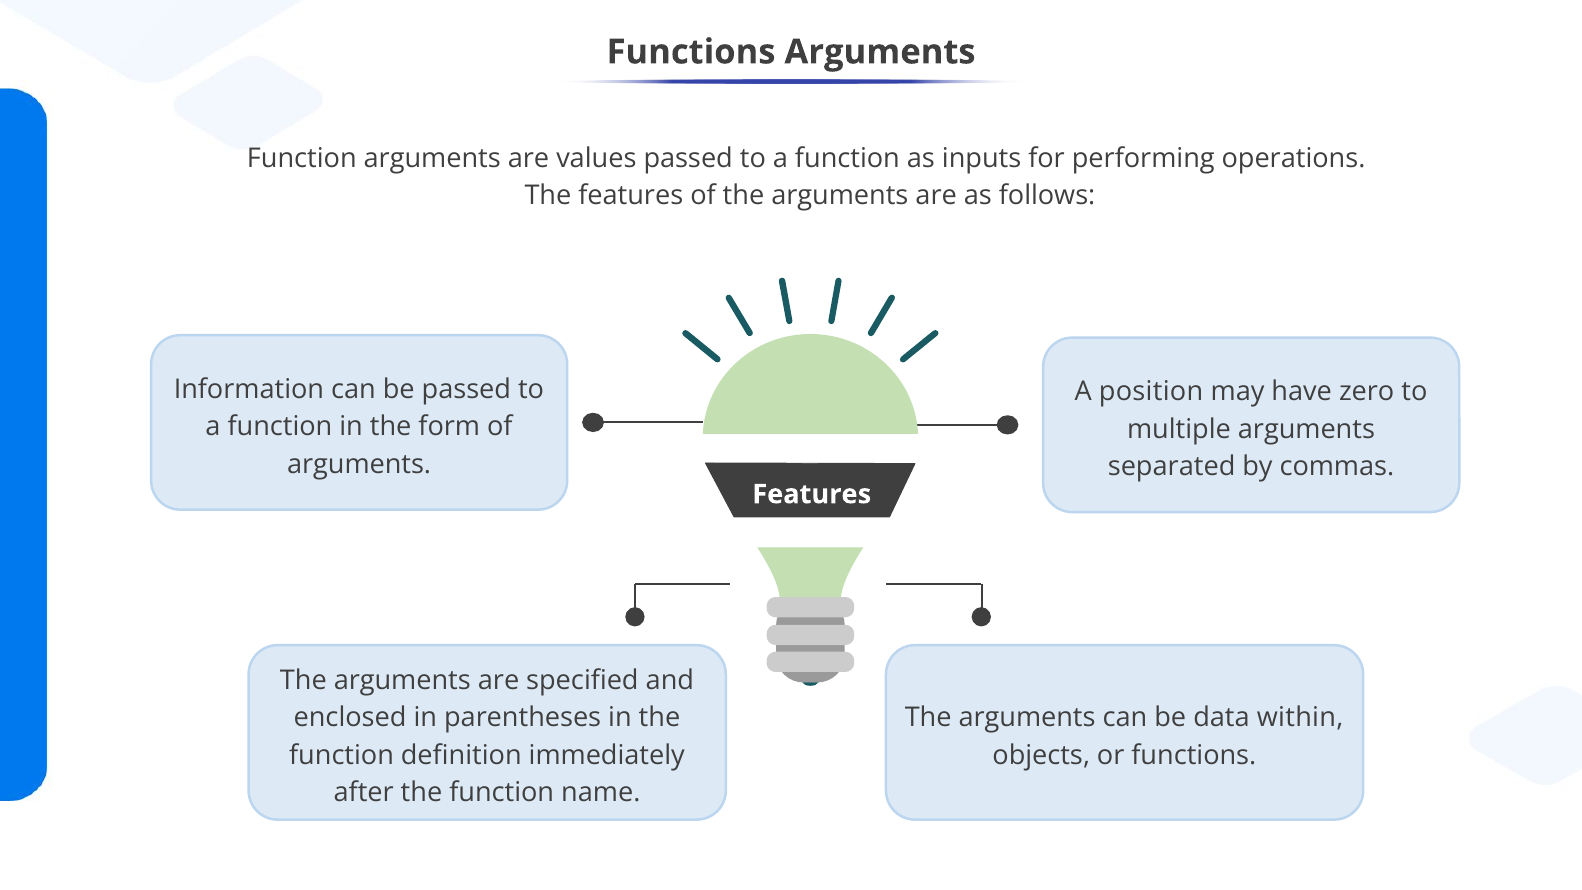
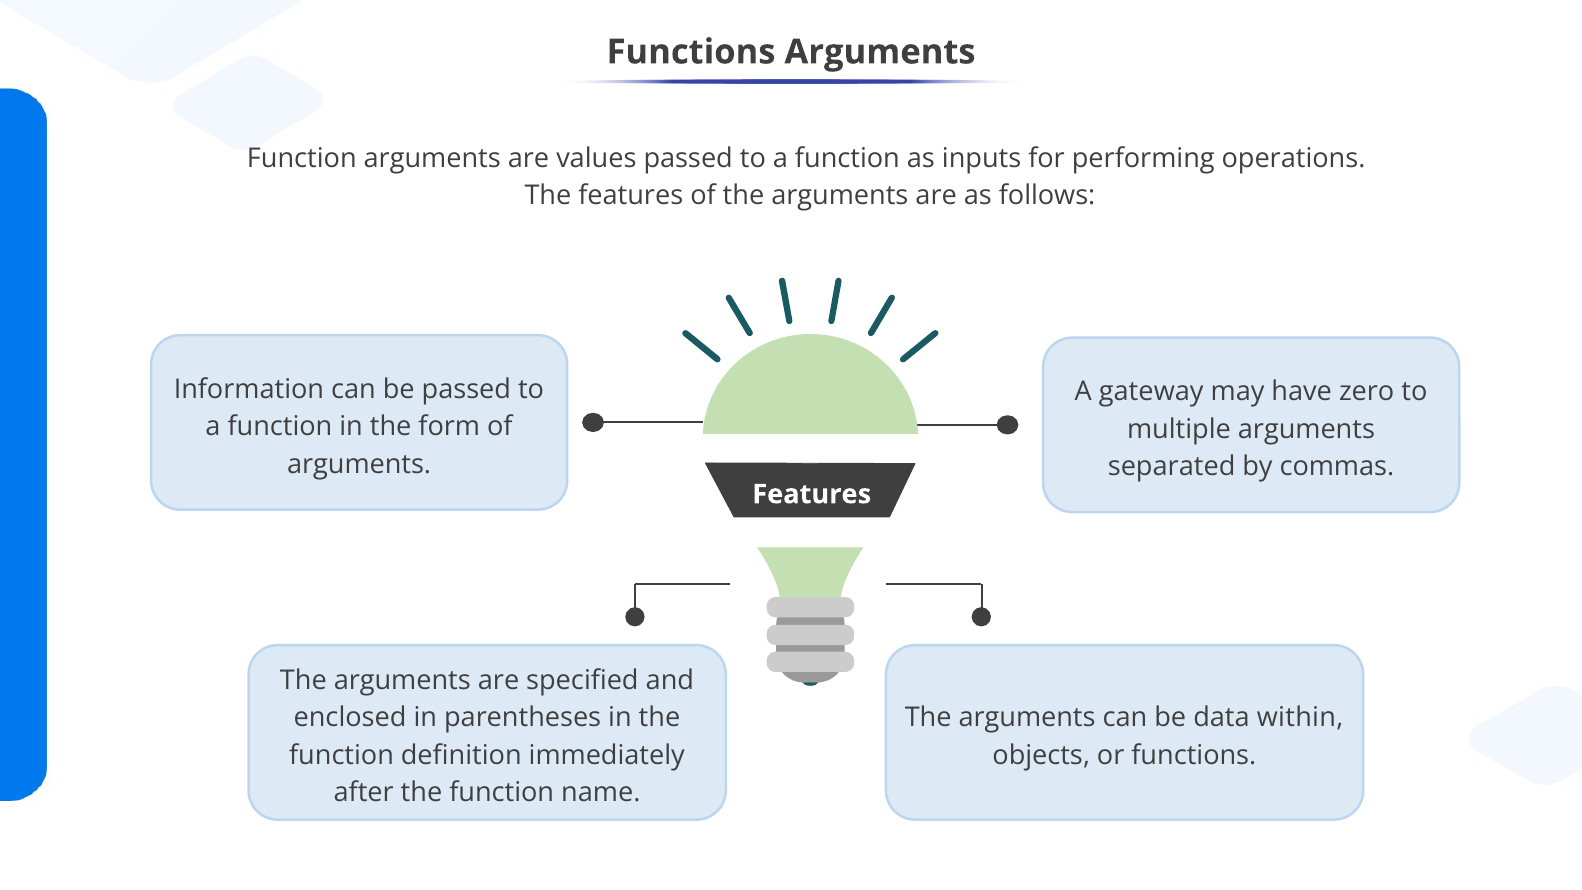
position: position -> gateway
